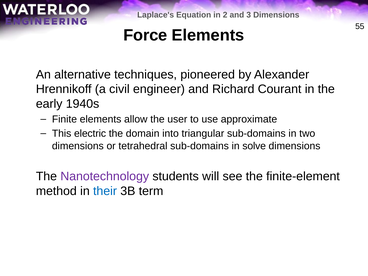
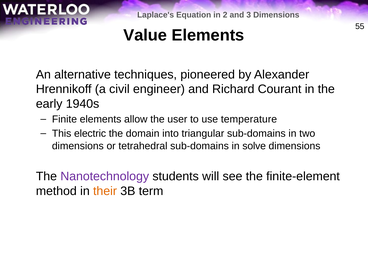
Force: Force -> Value
approximate: approximate -> temperature
their colour: blue -> orange
